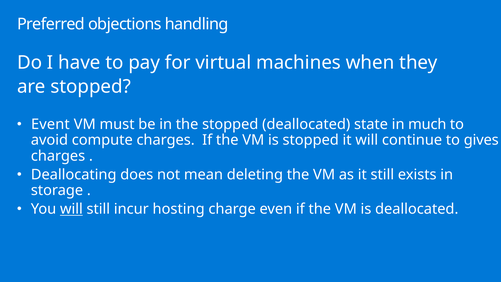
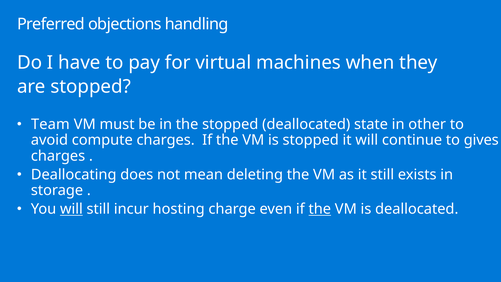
Event: Event -> Team
much: much -> other
the at (320, 209) underline: none -> present
